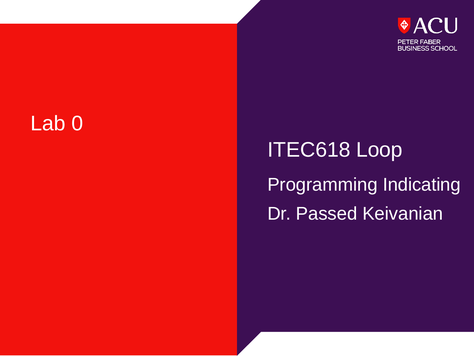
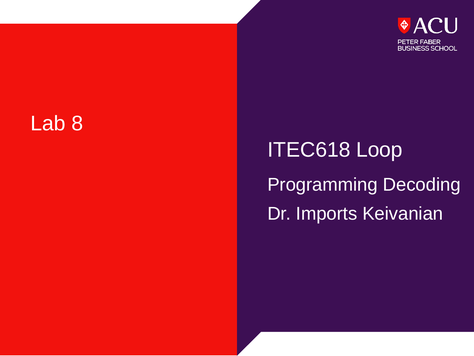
0: 0 -> 8
Indicating: Indicating -> Decoding
Passed: Passed -> Imports
